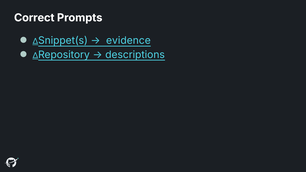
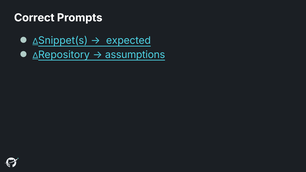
evidence: evidence -> expected
descriptions: descriptions -> assumptions
